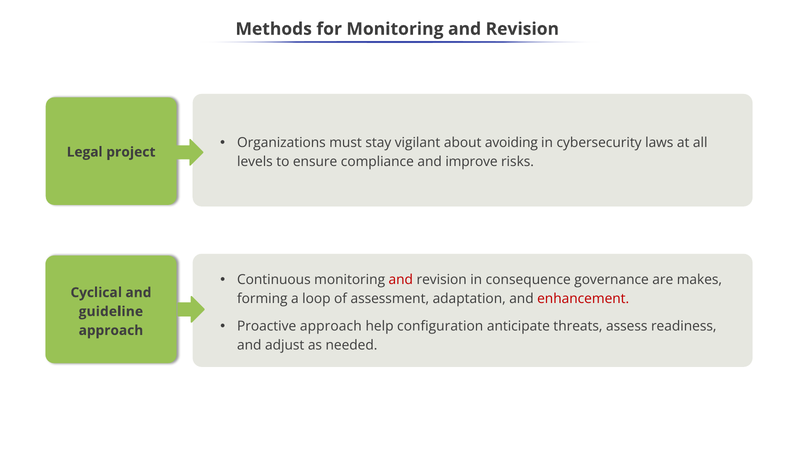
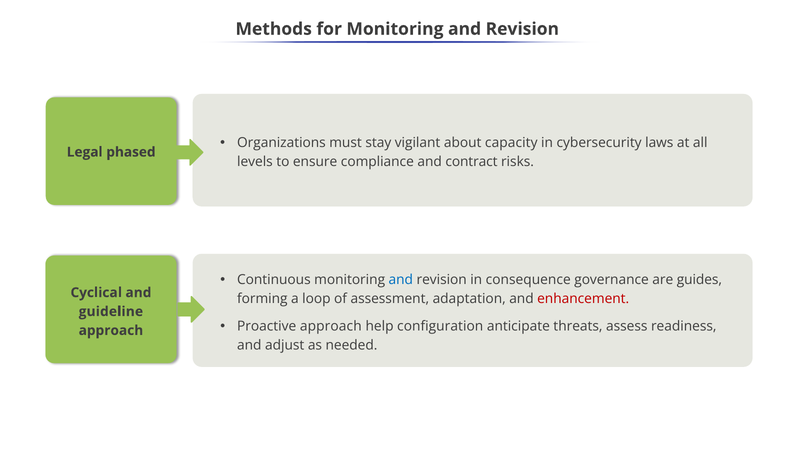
avoiding: avoiding -> capacity
project: project -> phased
improve: improve -> contract
and at (401, 280) colour: red -> blue
makes: makes -> guides
